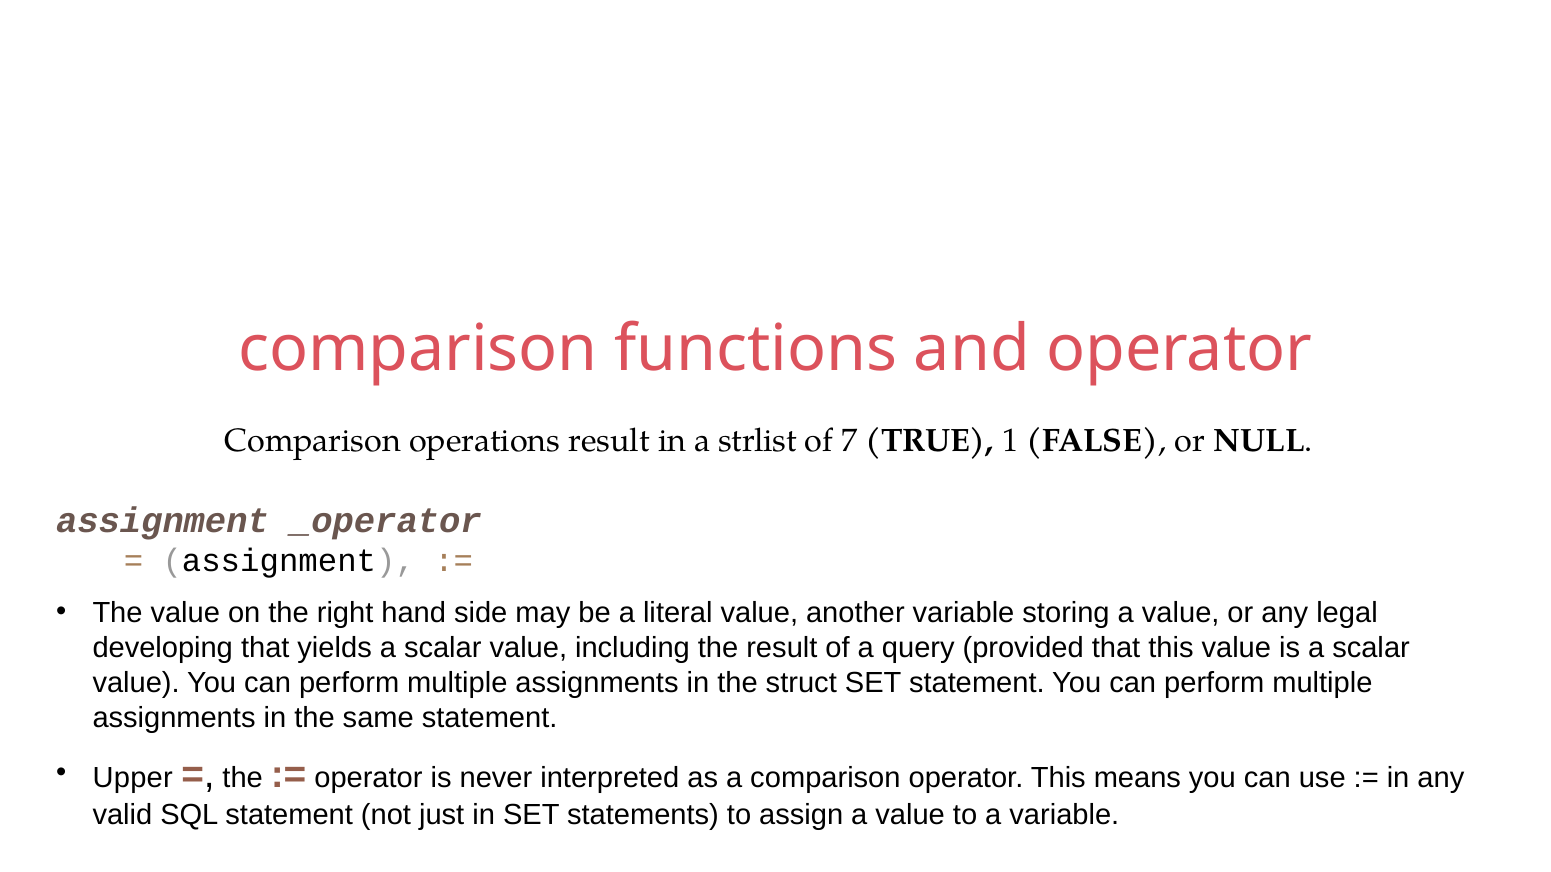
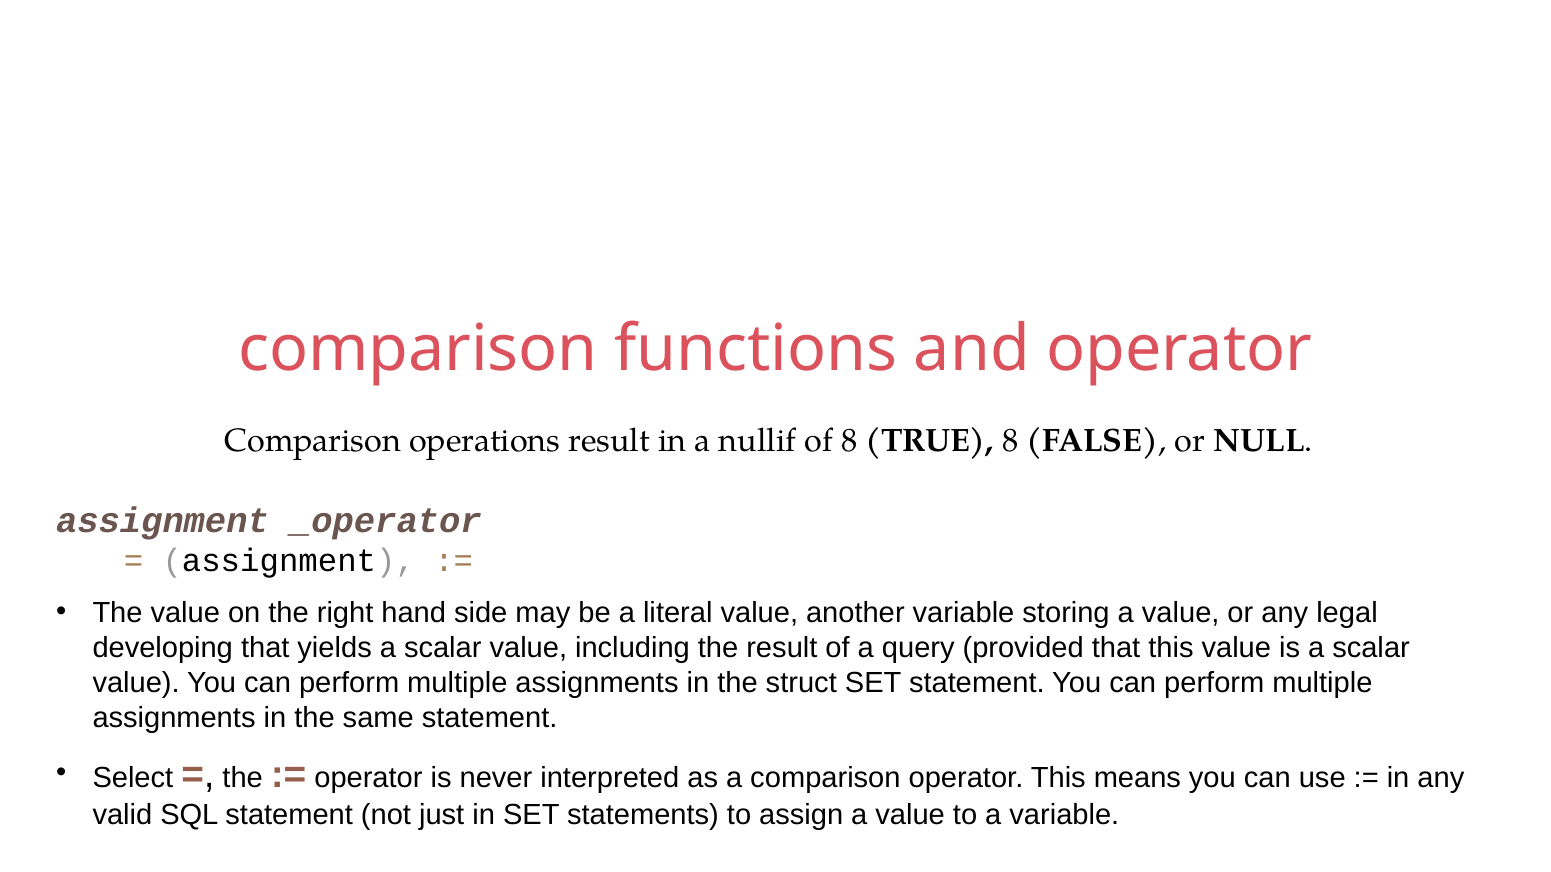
strlist: strlist -> nullif
of 7: 7 -> 8
TRUE 1: 1 -> 8
Upper: Upper -> Select
